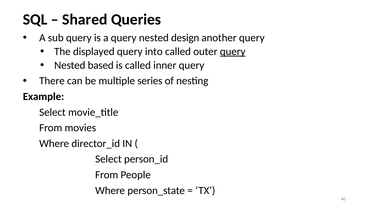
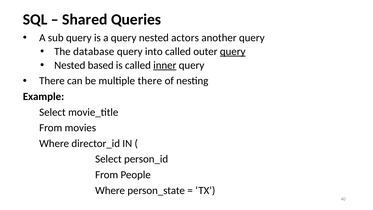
design: design -> actors
displayed: displayed -> database
inner underline: none -> present
multiple series: series -> there
